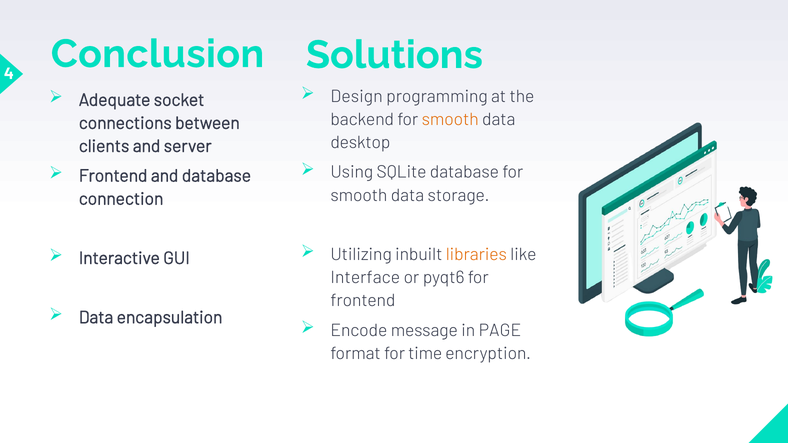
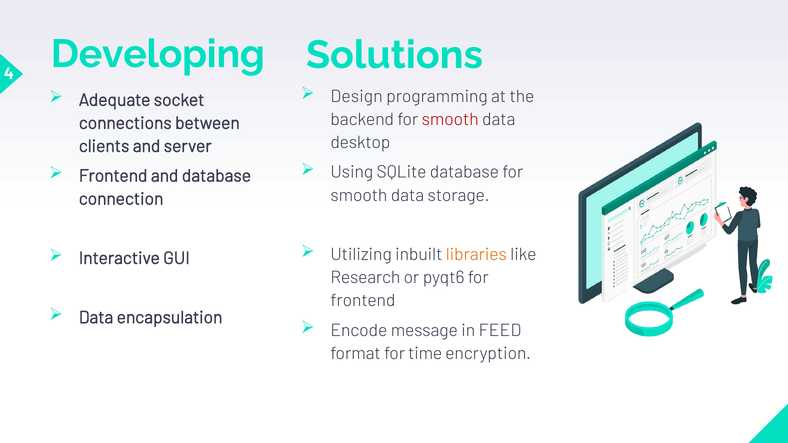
Conclusion: Conclusion -> Developing
smooth at (450, 120) colour: orange -> red
Interface: Interface -> Research
PAGE: PAGE -> FEED
